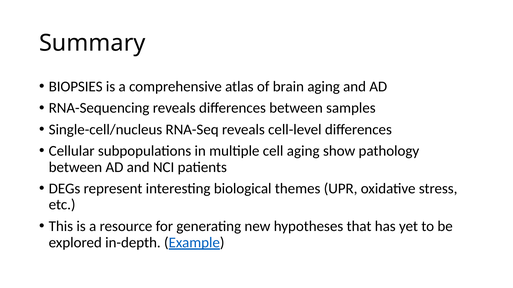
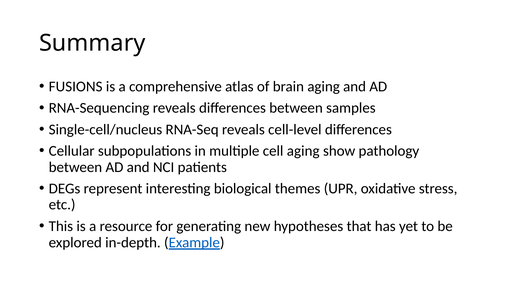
BIOPSIES: BIOPSIES -> FUSIONS
